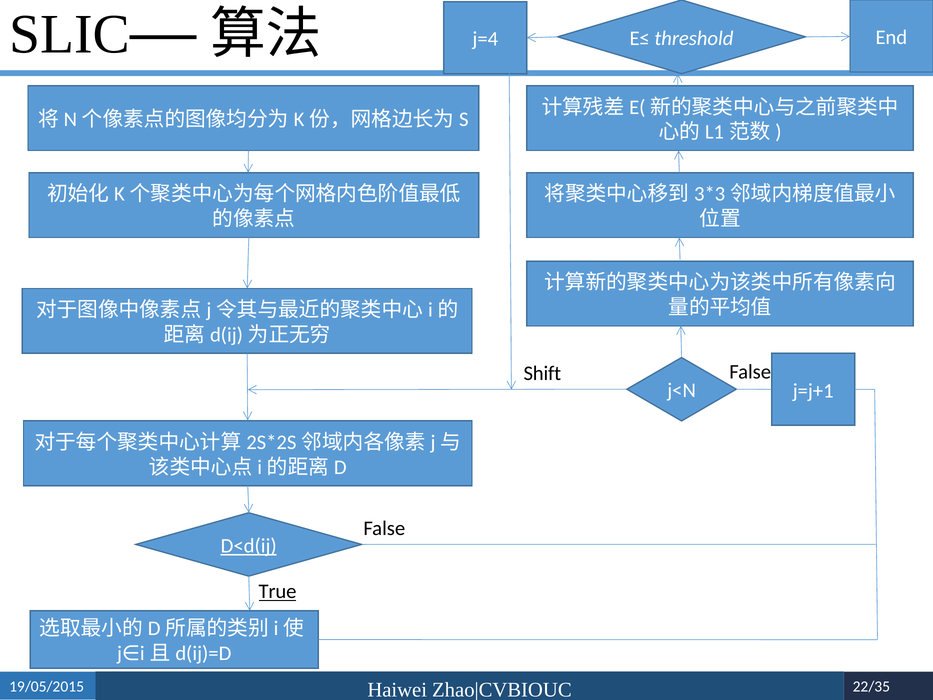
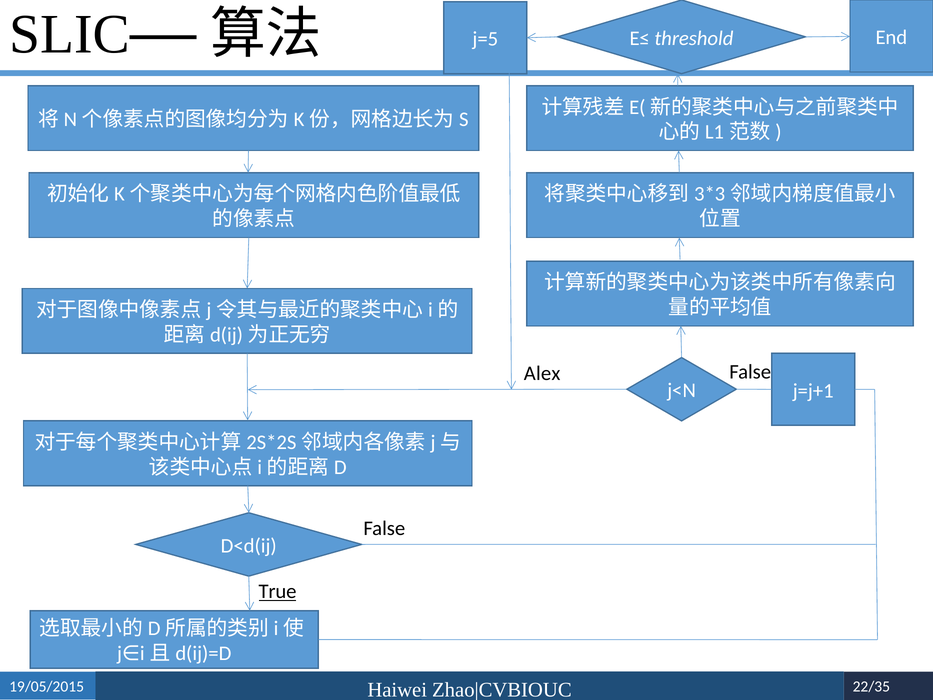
j=4: j=4 -> j=5
Shift: Shift -> Alex
D<d(ij underline: present -> none
